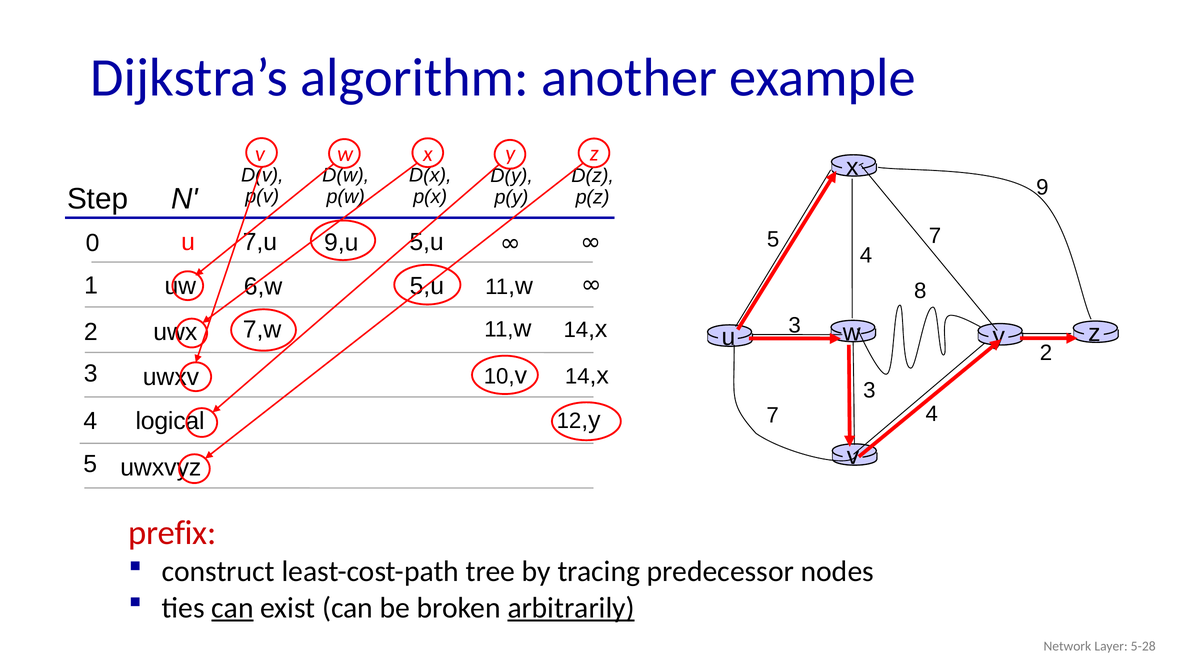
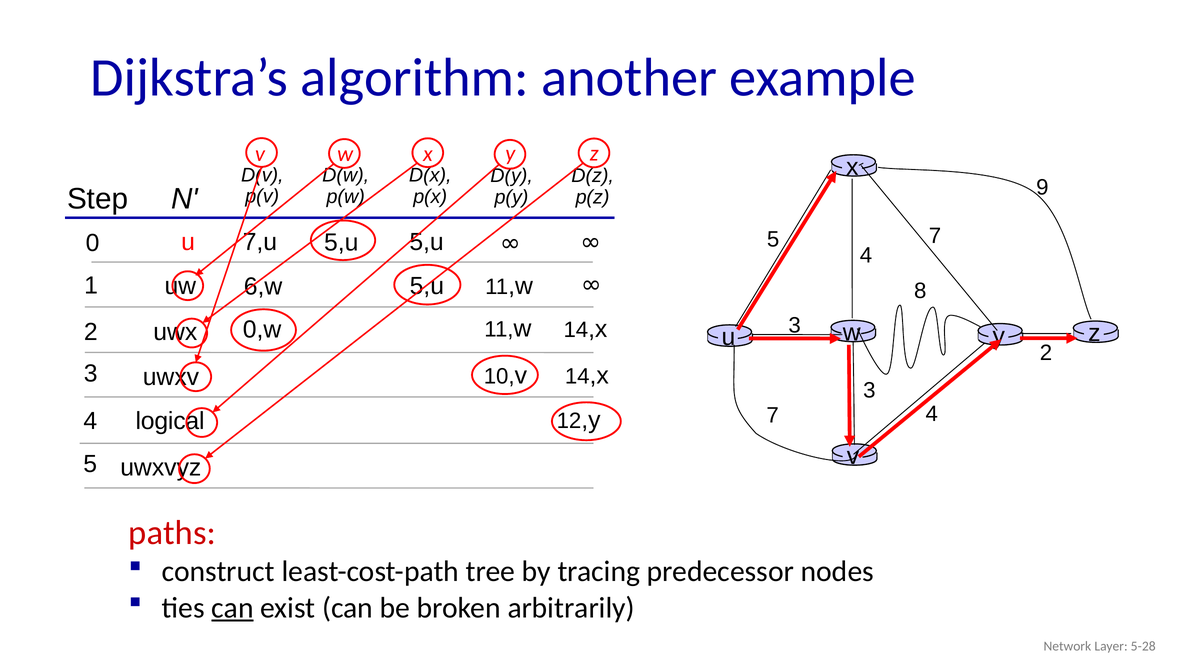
7,u 9,u: 9,u -> 5,u
7,w: 7,w -> 0,w
prefix: prefix -> paths
arbitrarily underline: present -> none
